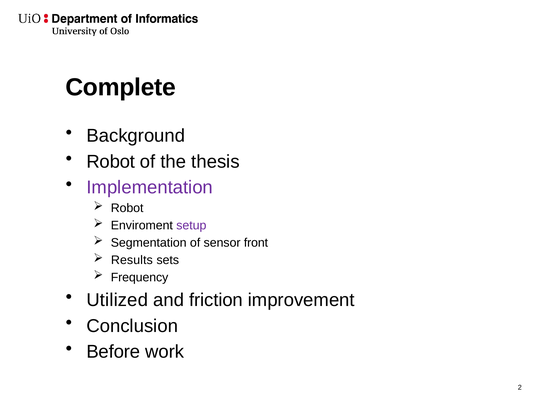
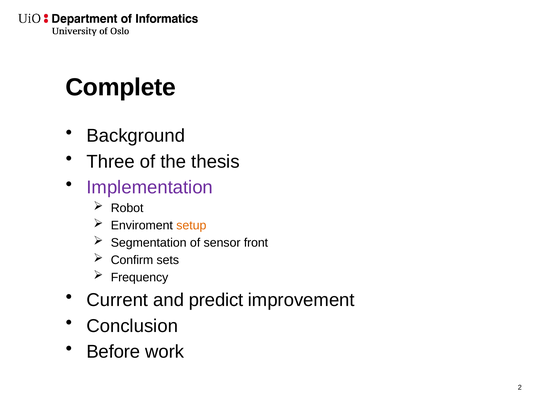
Robot at (111, 161): Robot -> Three
setup colour: purple -> orange
Results: Results -> Confirm
Utilized: Utilized -> Current
friction: friction -> predict
